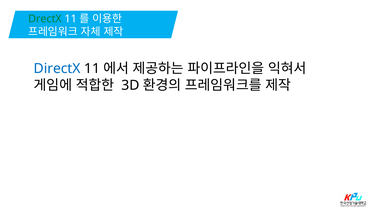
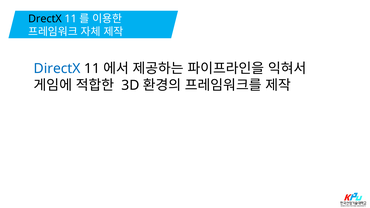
DrectX colour: green -> black
